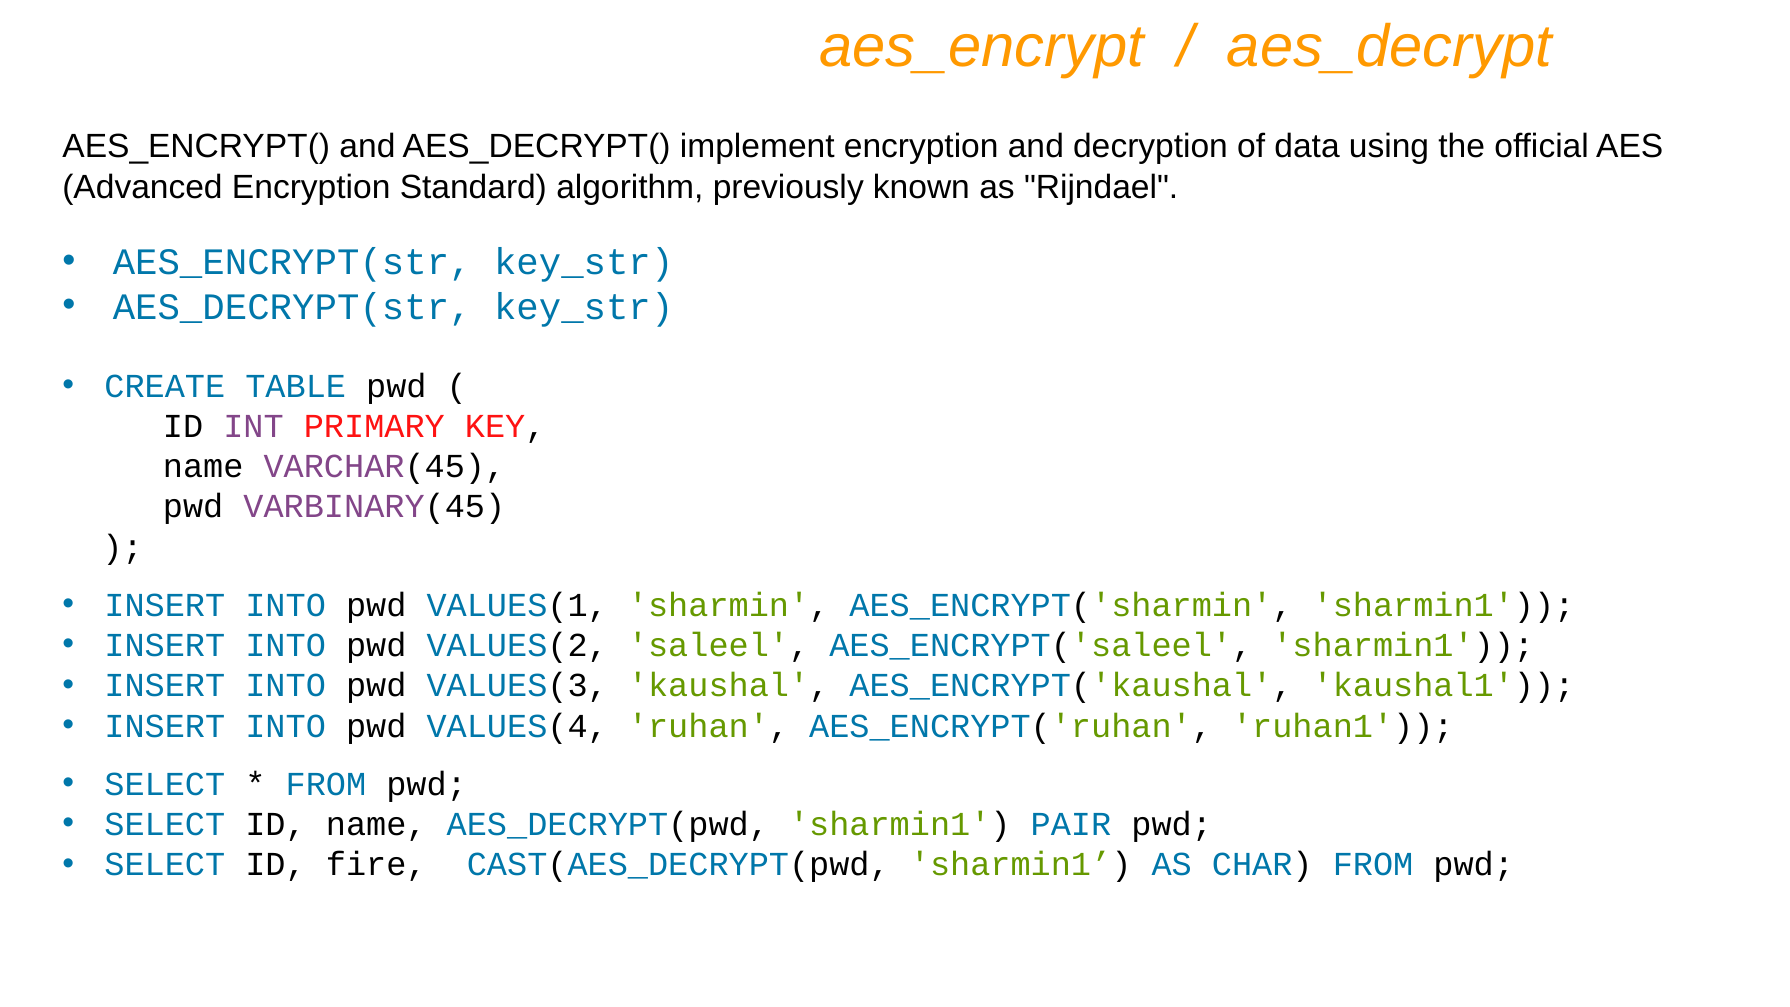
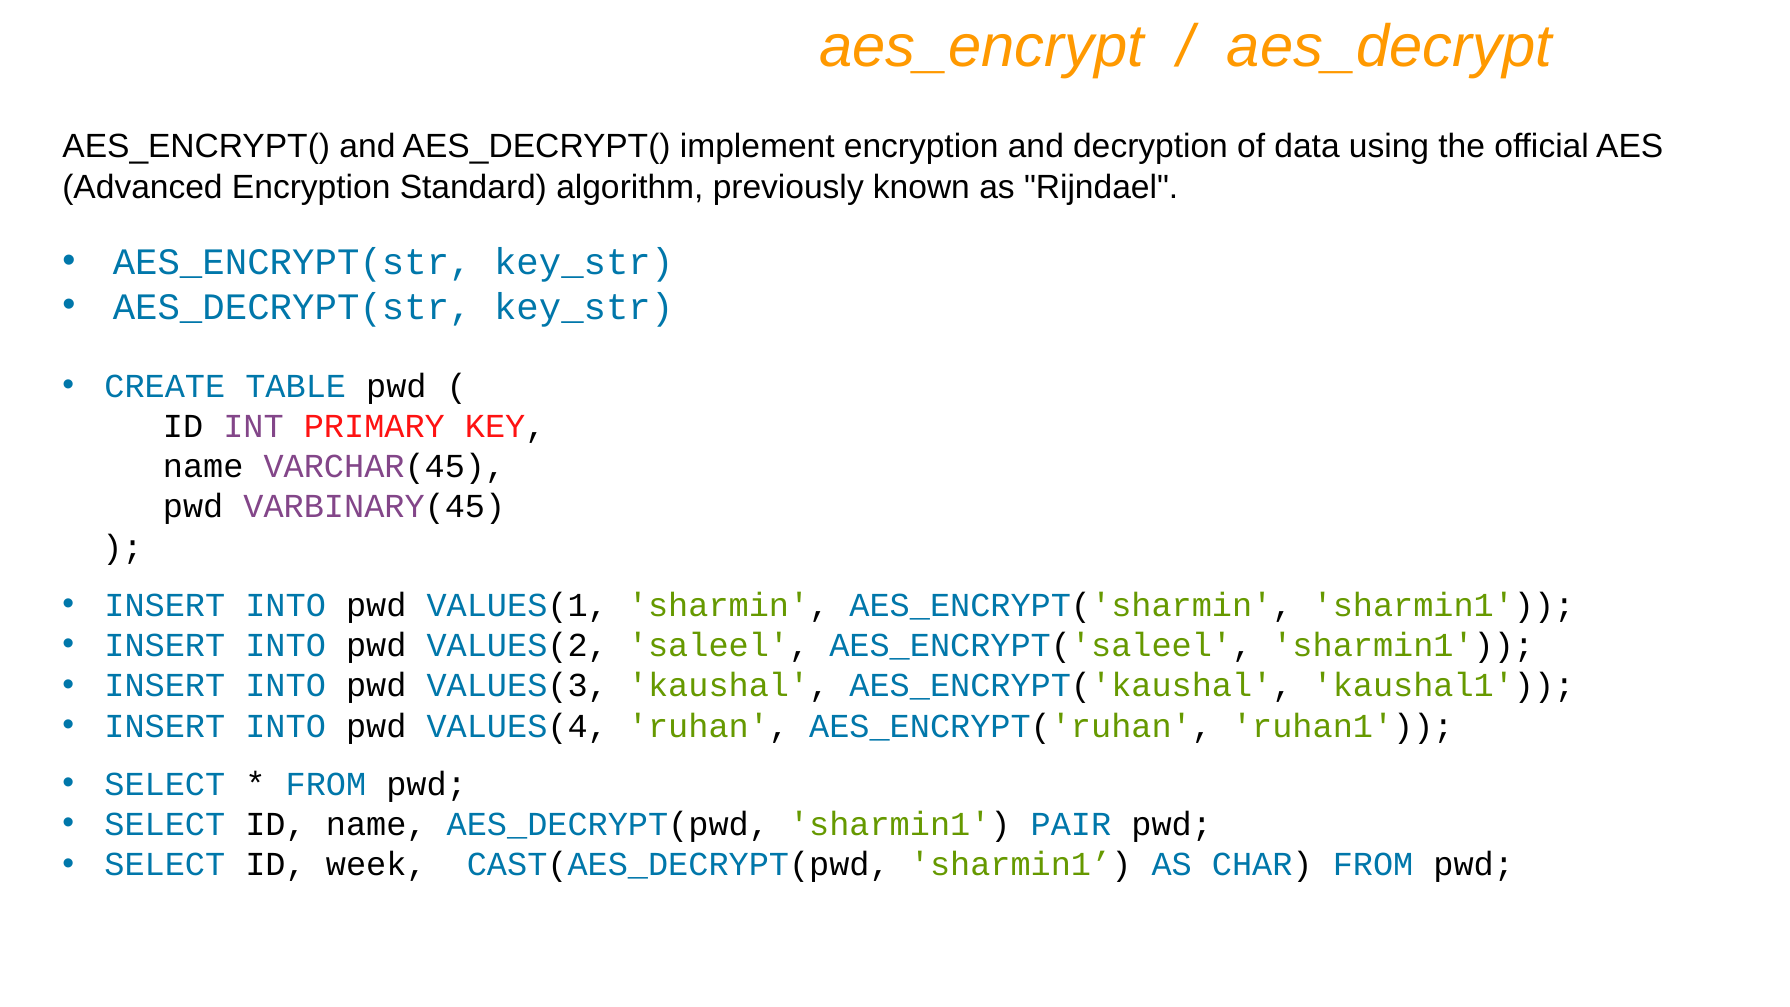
fire: fire -> week
